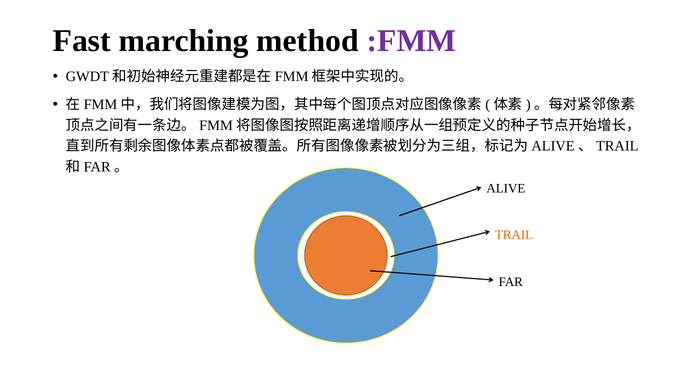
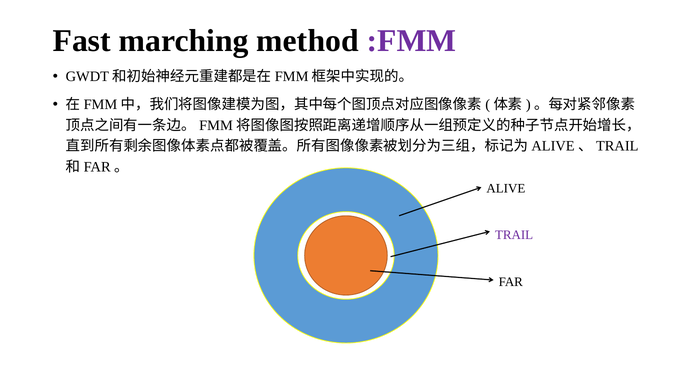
TRAIL colour: orange -> purple
